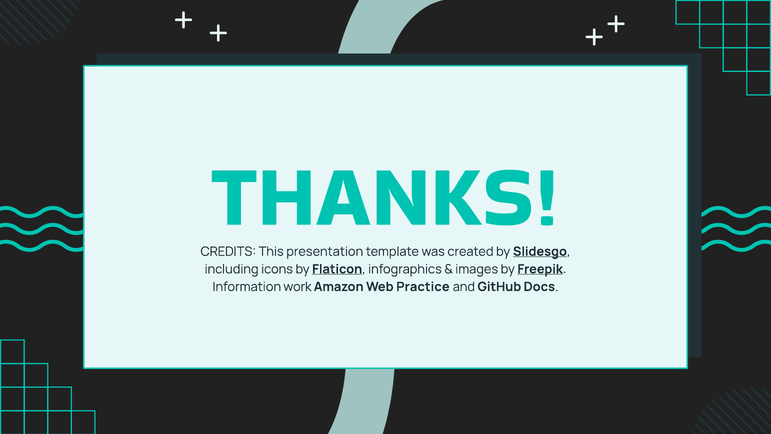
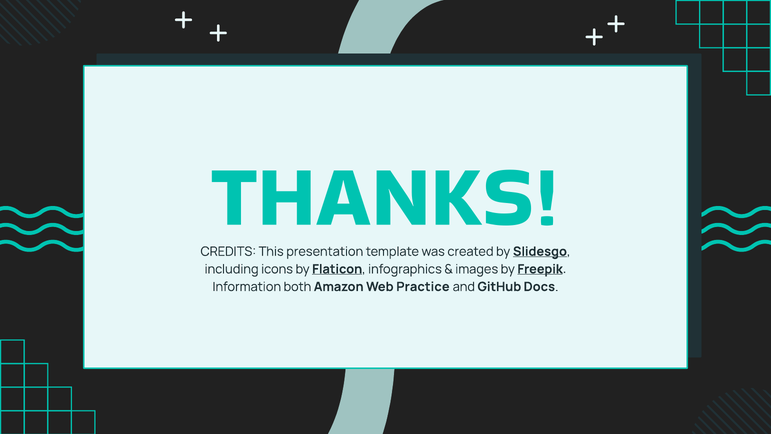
work: work -> both
